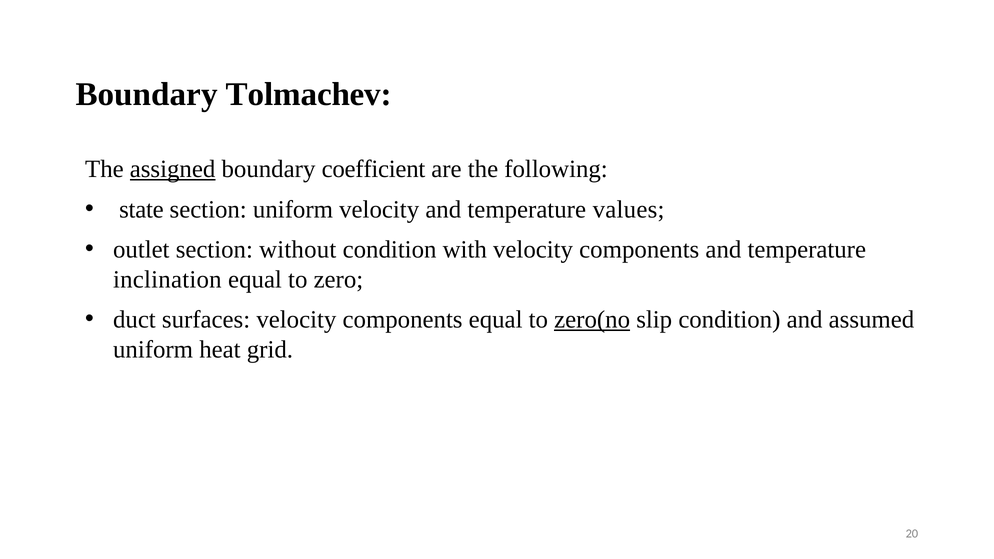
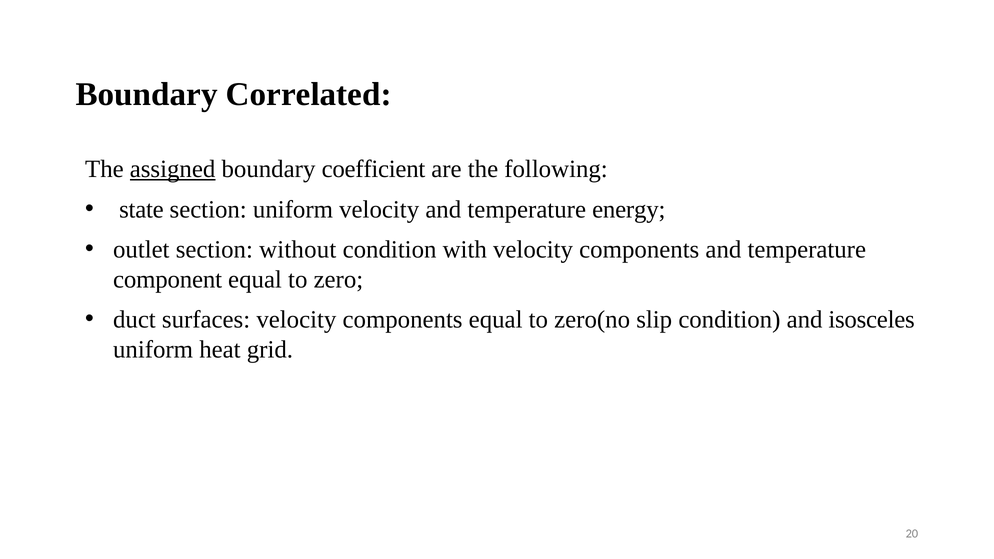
Tolmachev: Tolmachev -> Correlated
values: values -> energy
inclination: inclination -> component
zero(no underline: present -> none
assumed: assumed -> isosceles
